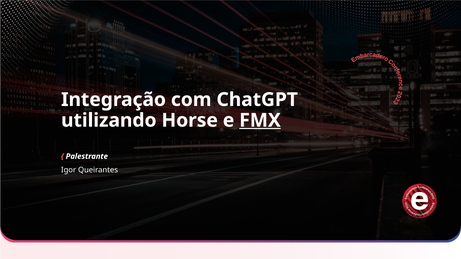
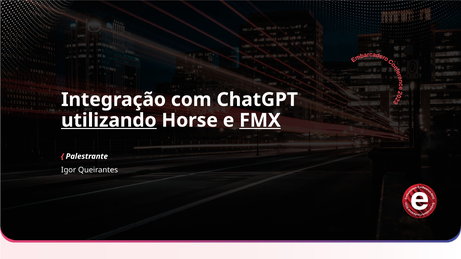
utilizando underline: none -> present
